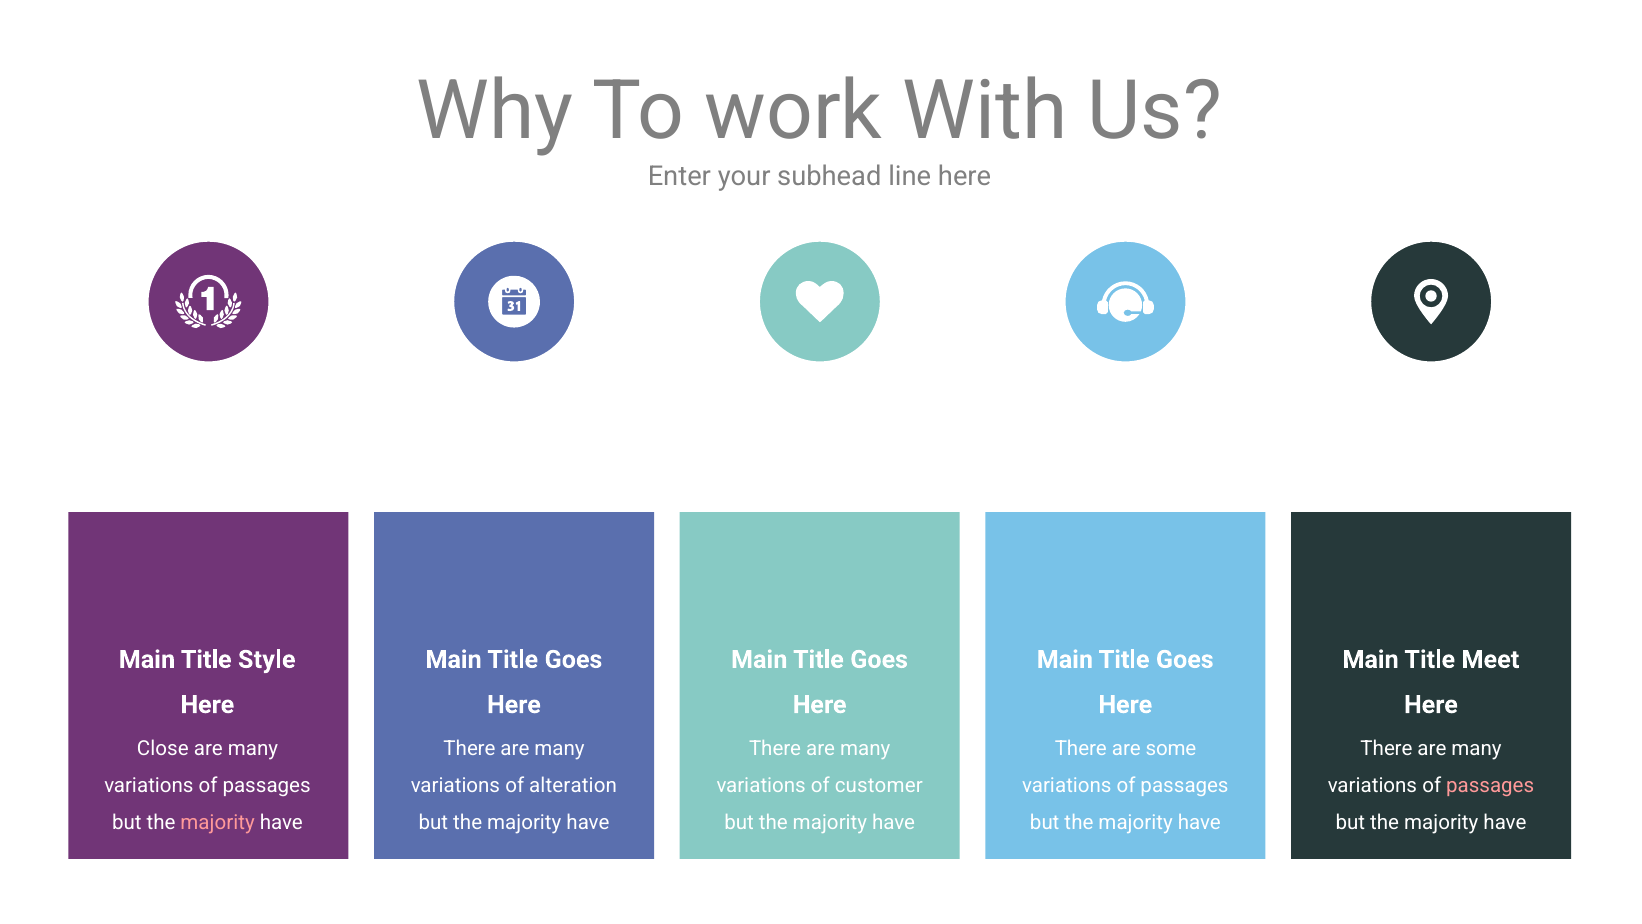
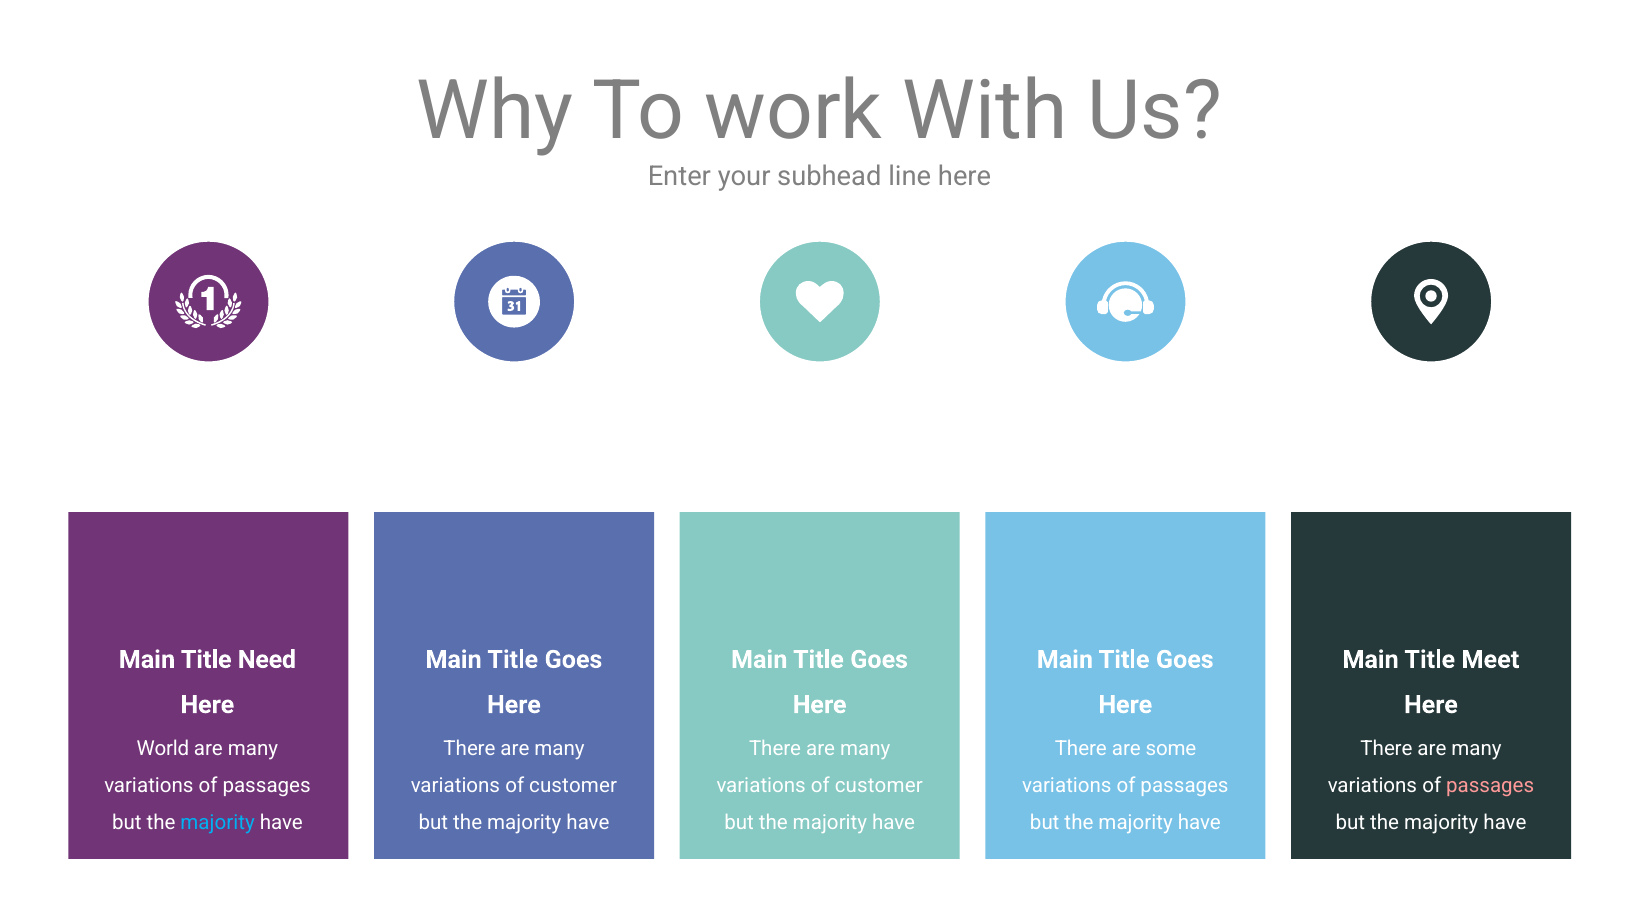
Style: Style -> Need
Close: Close -> World
alteration at (573, 785): alteration -> customer
majority at (218, 822) colour: pink -> light blue
